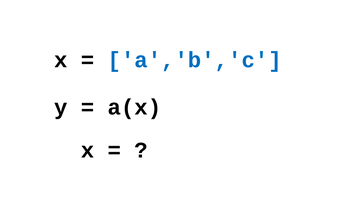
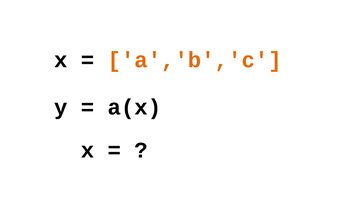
a','b','c colour: blue -> orange
